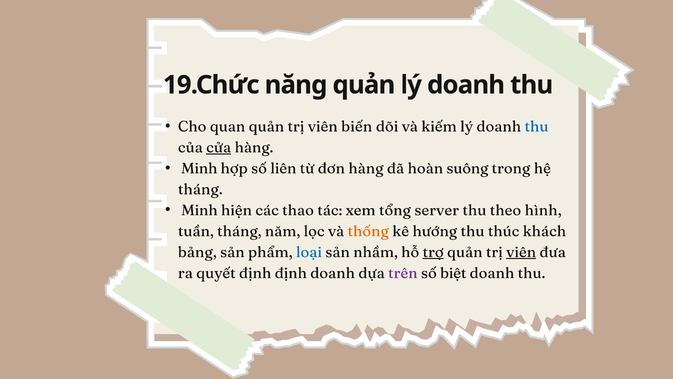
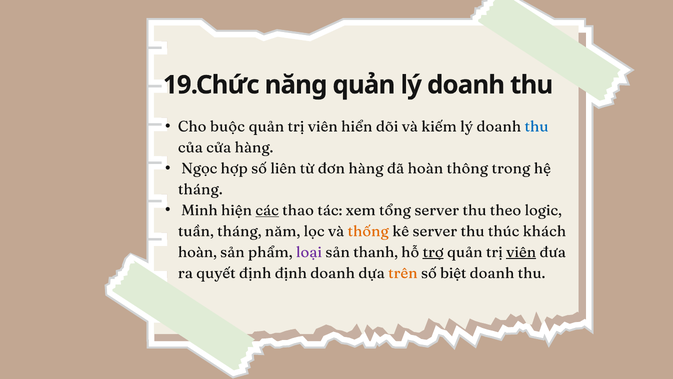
quan: quan -> buộc
biến: biến -> hiển
cửa underline: present -> none
Minh at (199, 168): Minh -> Ngọc
suông: suông -> thông
các underline: none -> present
hình: hình -> logic
kê hướng: hướng -> server
bảng at (197, 252): bảng -> hoàn
loại colour: blue -> purple
nhầm: nhầm -> thanh
trên colour: purple -> orange
